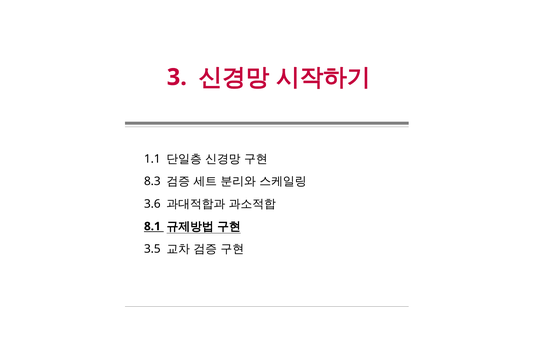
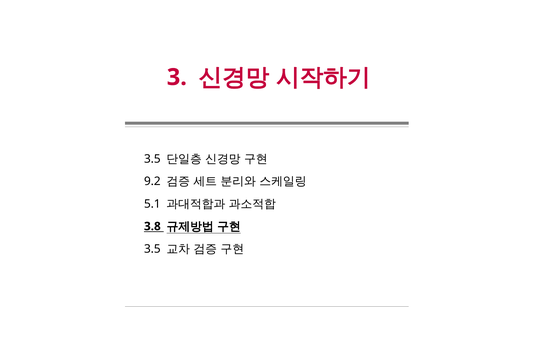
1.1 at (152, 159): 1.1 -> 3.5
8.3: 8.3 -> 9.2
3.6: 3.6 -> 5.1
8.1: 8.1 -> 3.8
